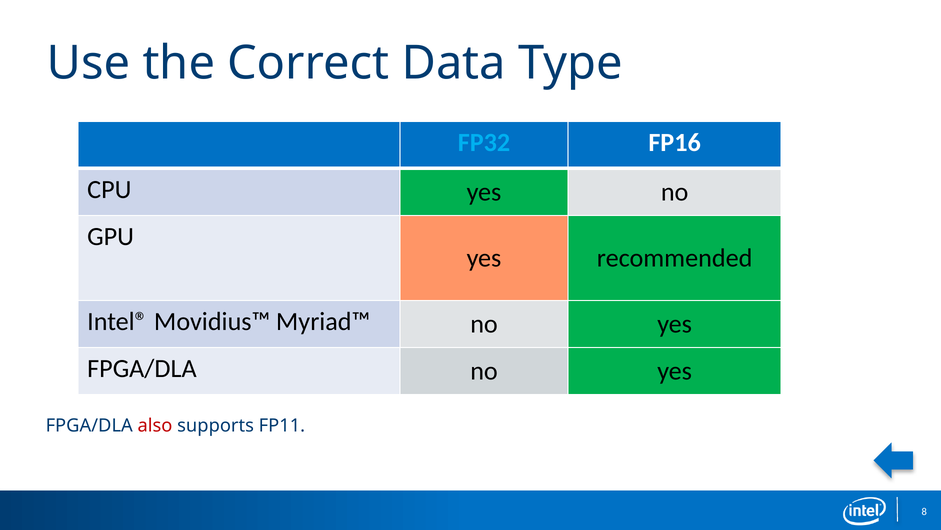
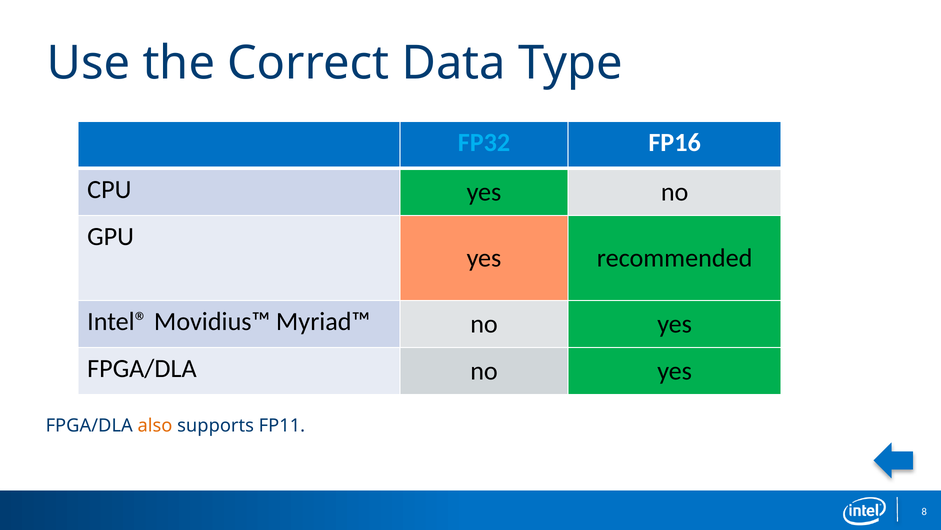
also colour: red -> orange
